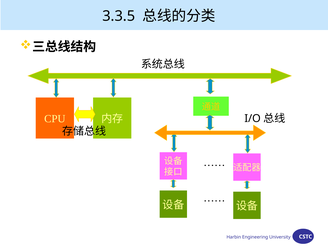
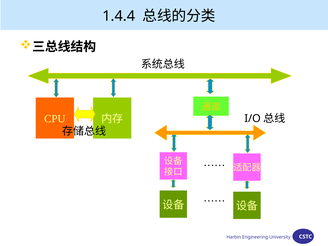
3.3.5: 3.3.5 -> 1.4.4
